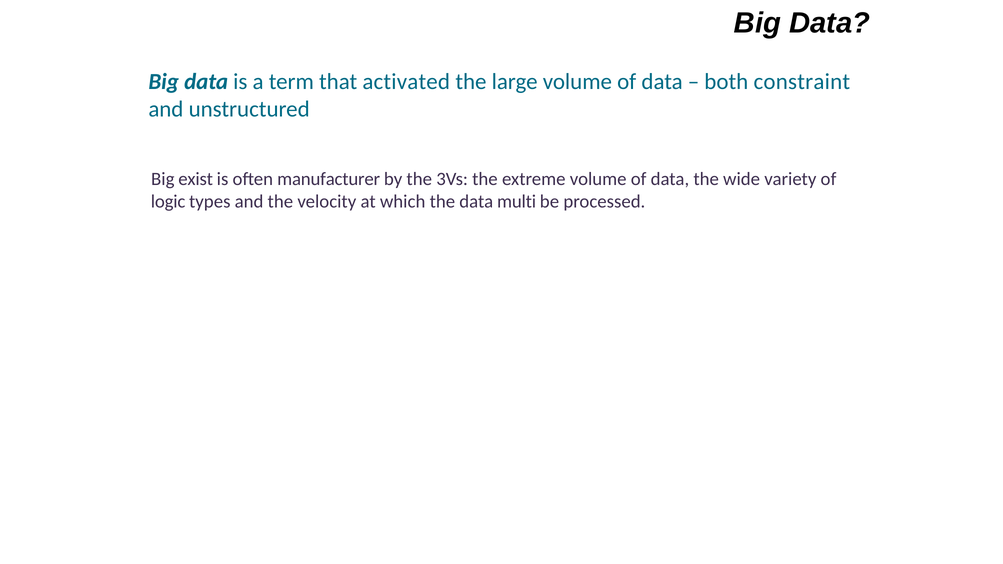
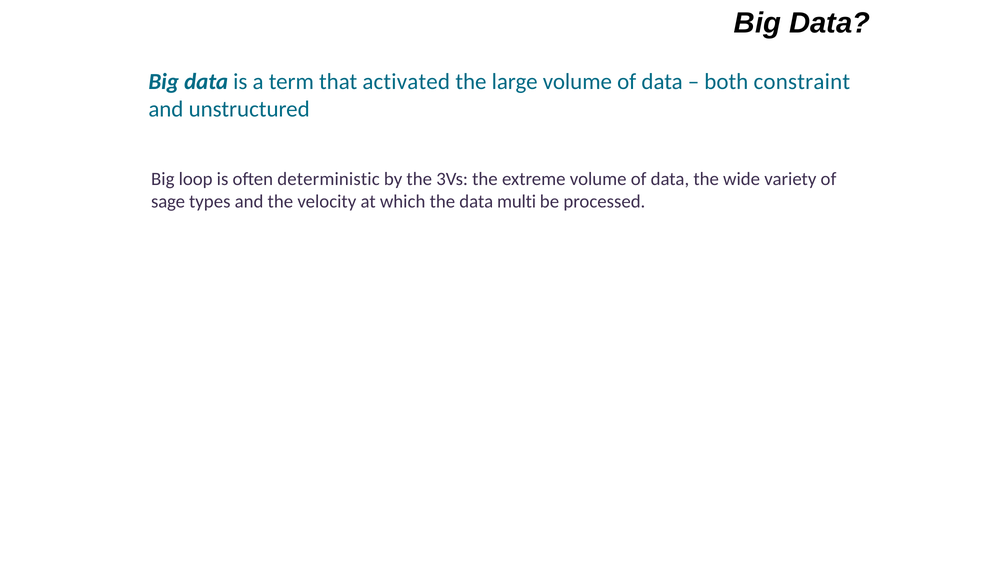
exist: exist -> loop
manufacturer: manufacturer -> deterministic
logic: logic -> sage
